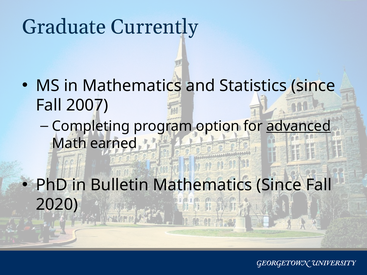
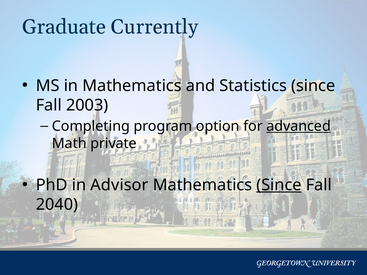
2007: 2007 -> 2003
earned: earned -> private
Bulletin: Bulletin -> Advisor
Since at (279, 185) underline: none -> present
2020: 2020 -> 2040
